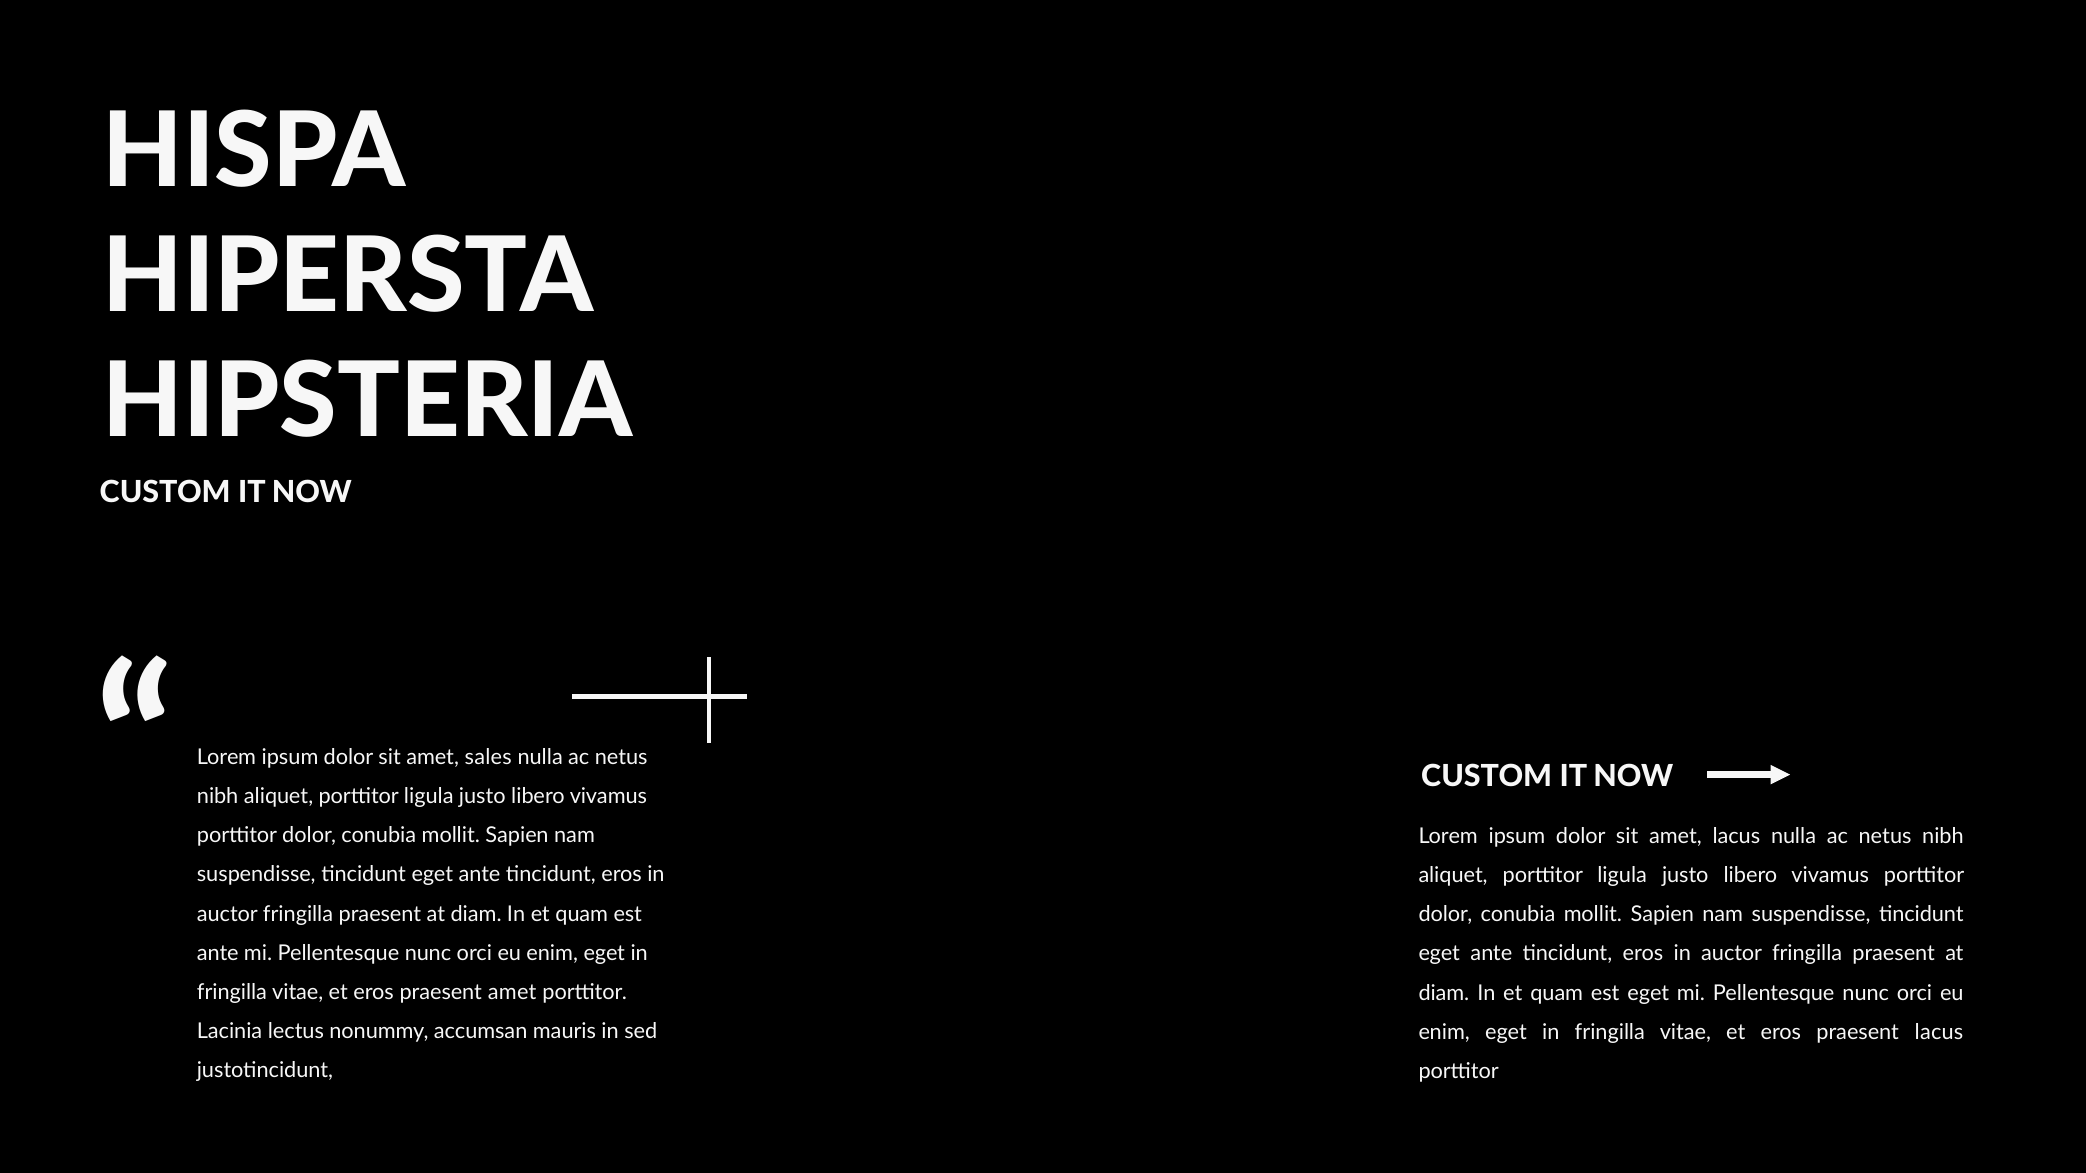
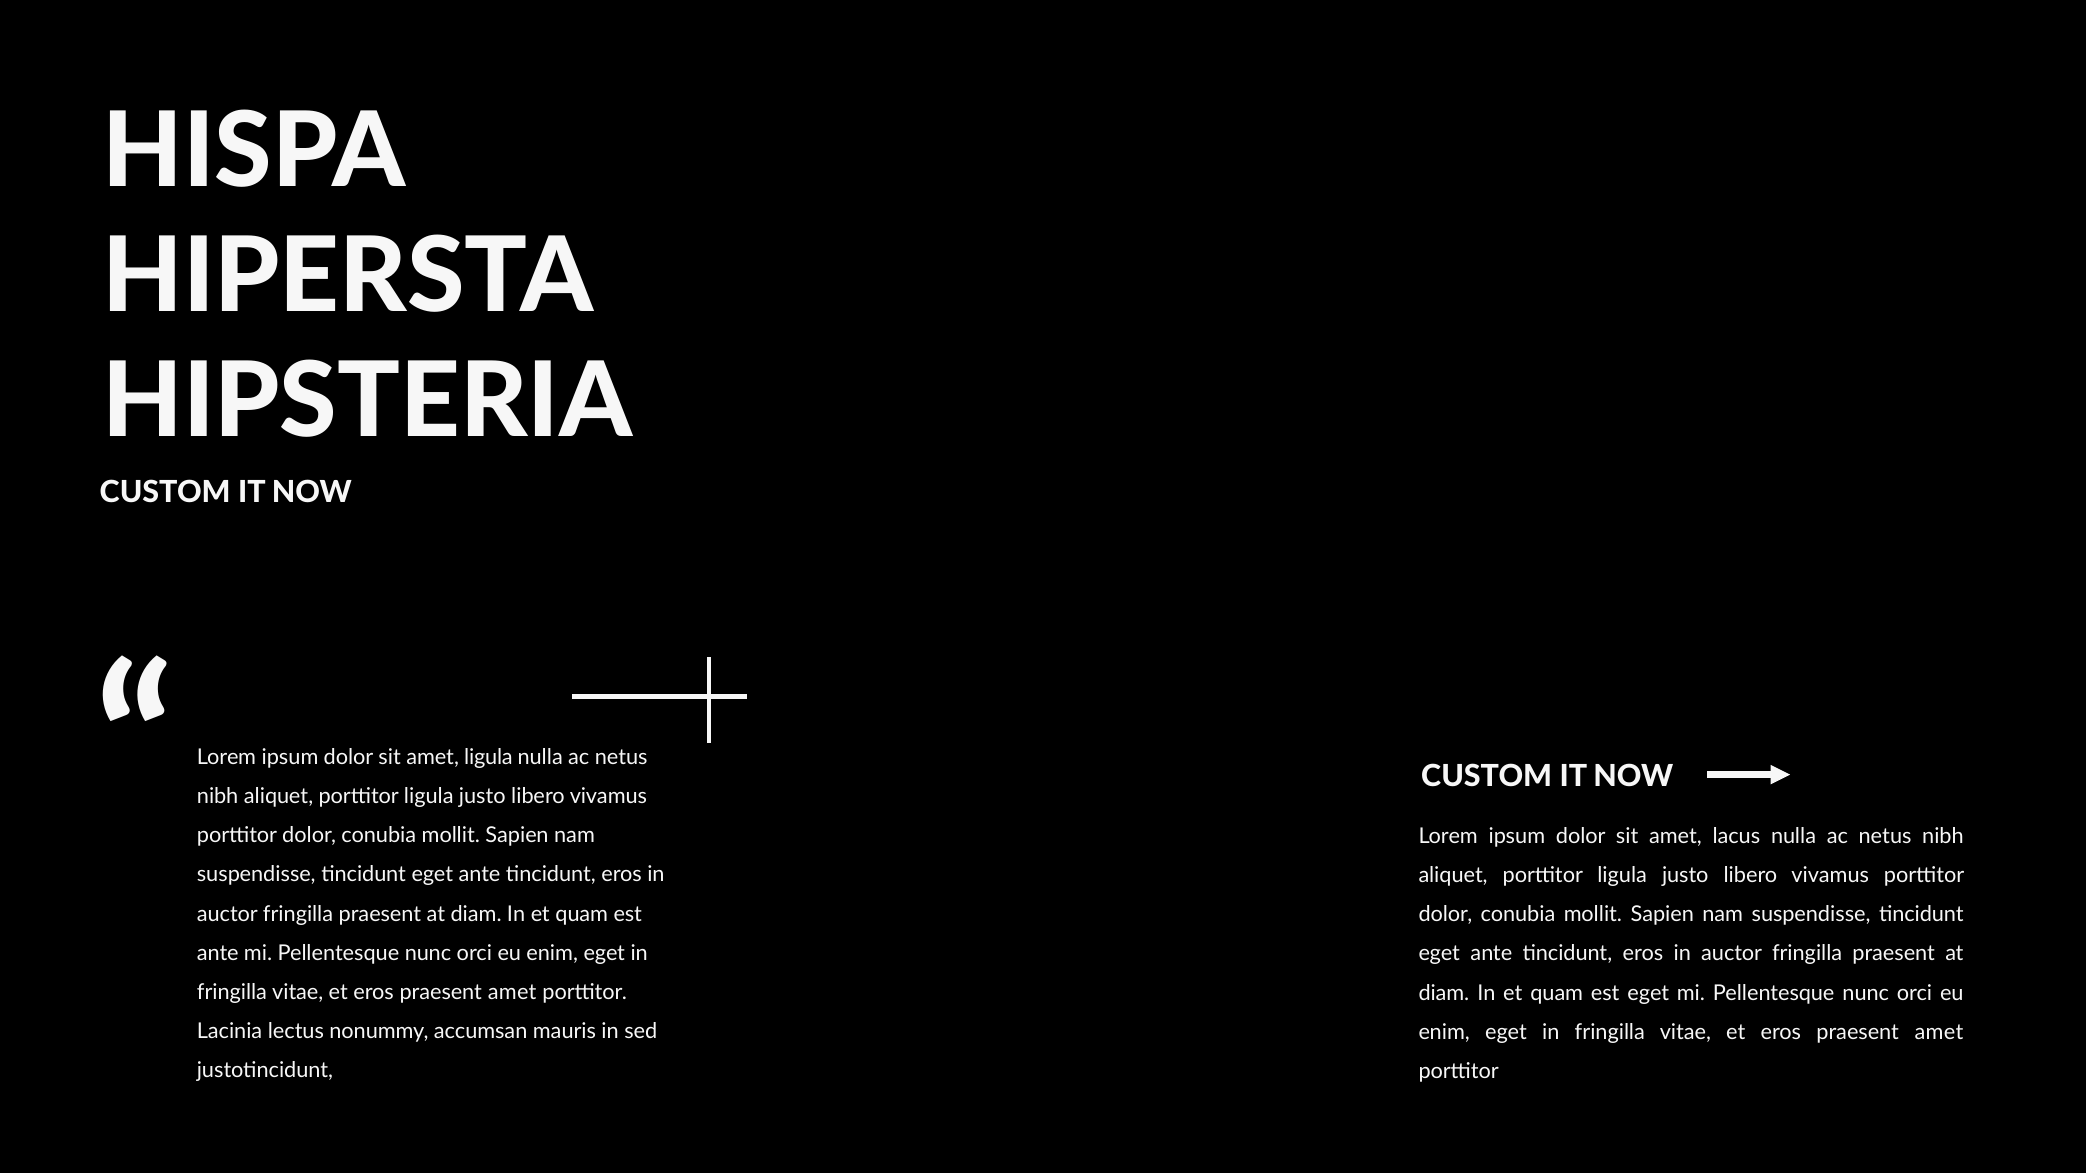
amet sales: sales -> ligula
lacus at (1939, 1032): lacus -> amet
